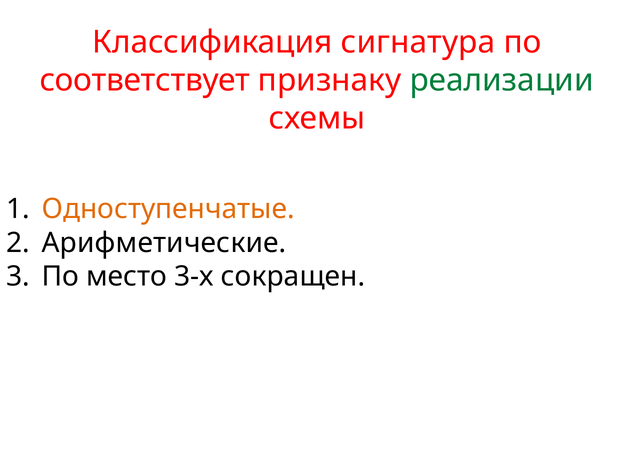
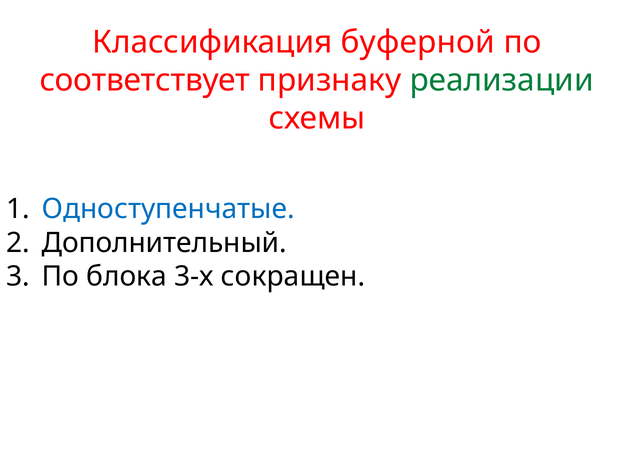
сигнатура: сигнатура -> буферной
Одноступенчатые colour: orange -> blue
Арифметические: Арифметические -> Дополнительный
место: место -> блока
